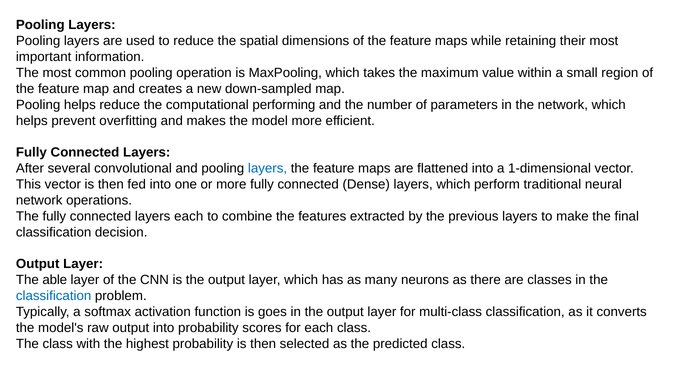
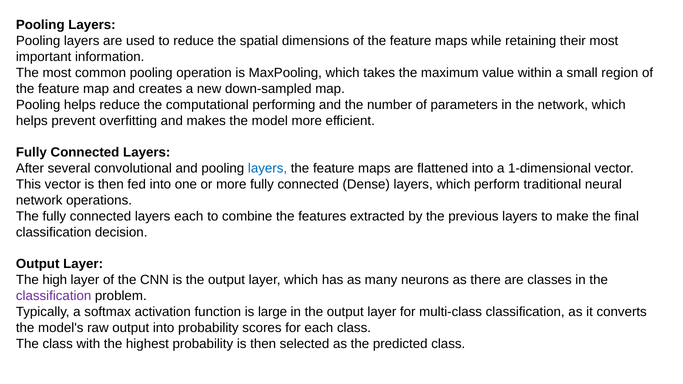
able: able -> high
classification at (54, 296) colour: blue -> purple
goes: goes -> large
